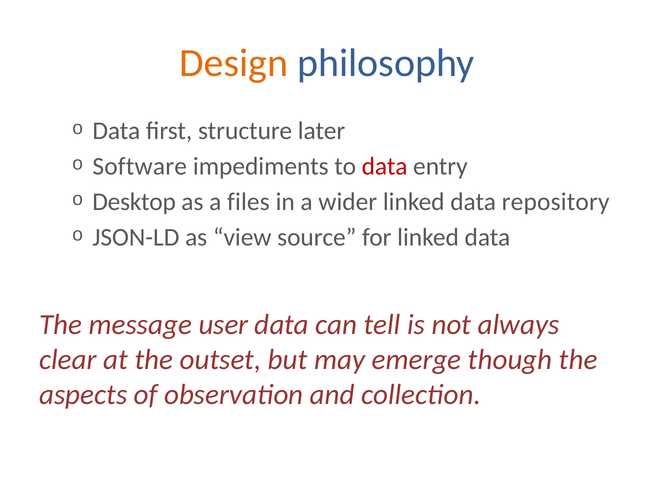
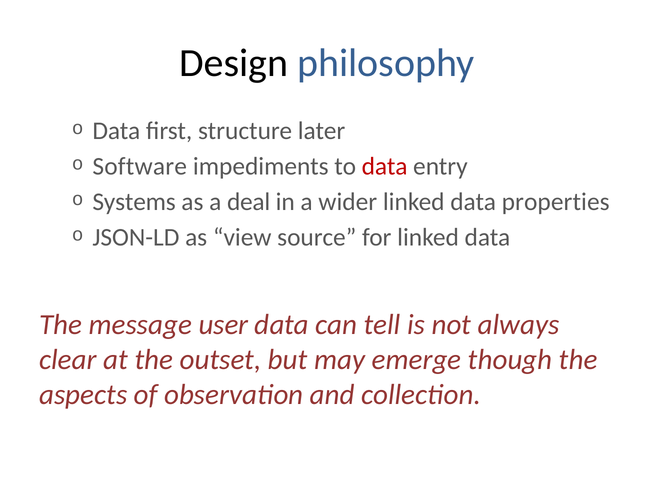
Design colour: orange -> black
Desktop: Desktop -> Systems
files: files -> deal
repository: repository -> properties
